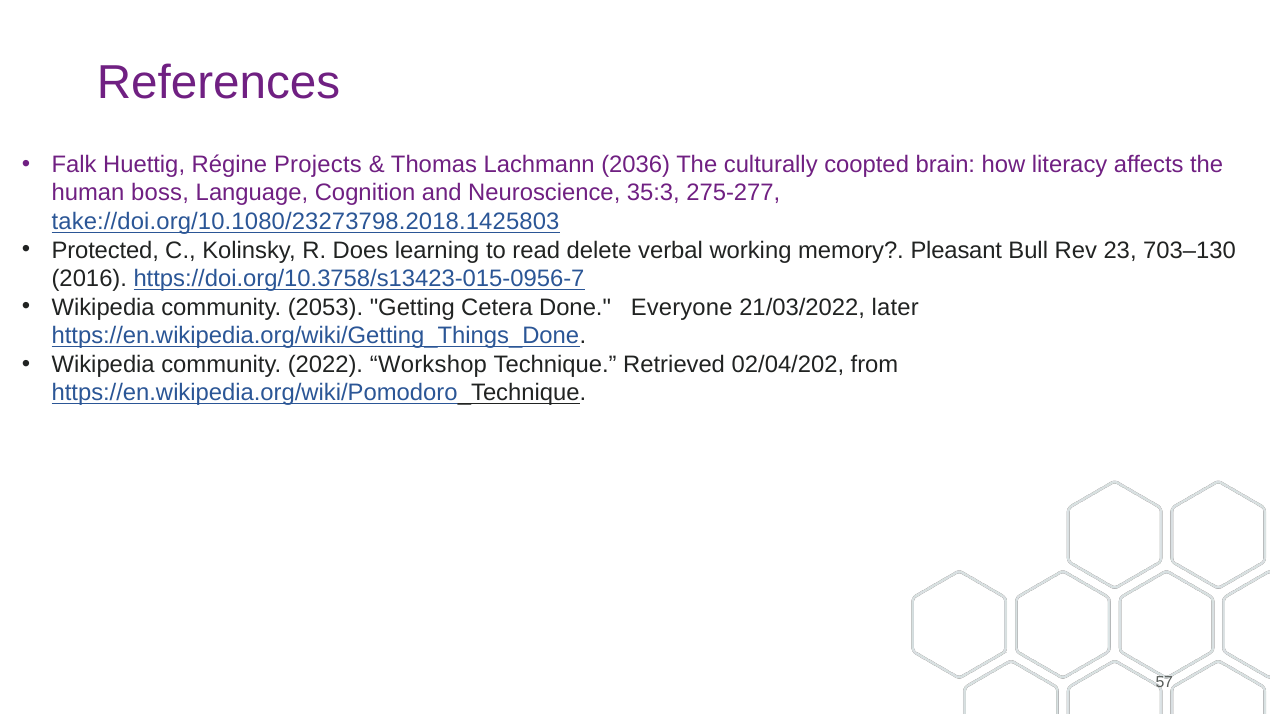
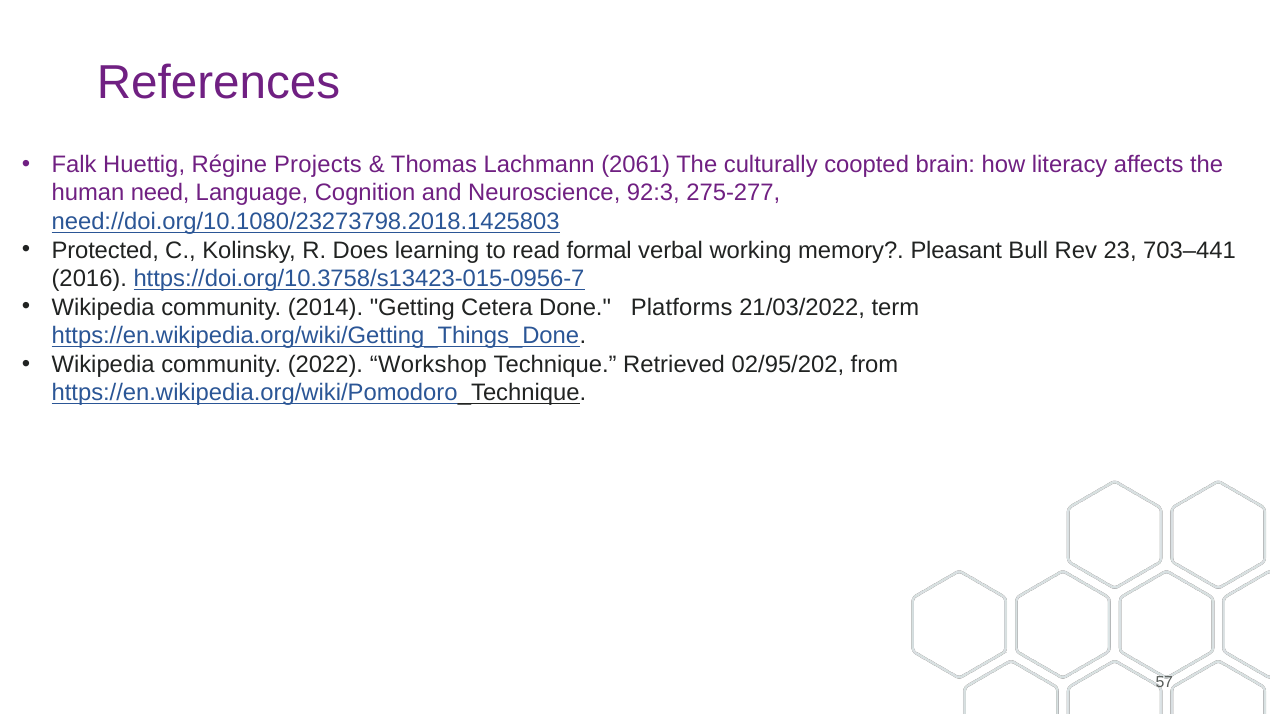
2036: 2036 -> 2061
boss: boss -> need
35:3: 35:3 -> 92:3
take://doi.org/10.1080/23273798.2018.1425803: take://doi.org/10.1080/23273798.2018.1425803 -> need://doi.org/10.1080/23273798.2018.1425803
delete: delete -> formal
703–130: 703–130 -> 703–441
2053: 2053 -> 2014
Everyone: Everyone -> Platforms
later: later -> term
02/04/202: 02/04/202 -> 02/95/202
